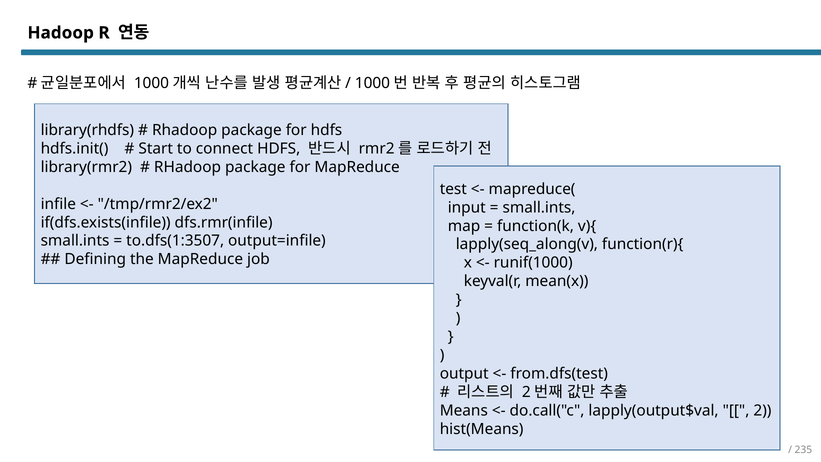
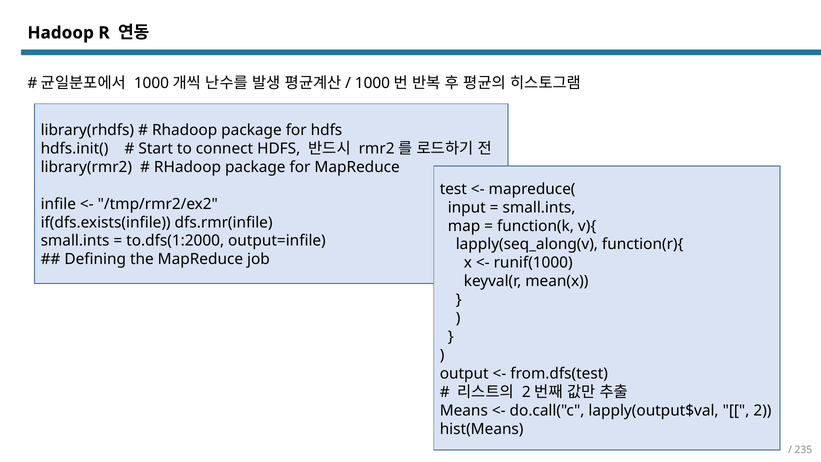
to.dfs(1:3507: to.dfs(1:3507 -> to.dfs(1:2000
